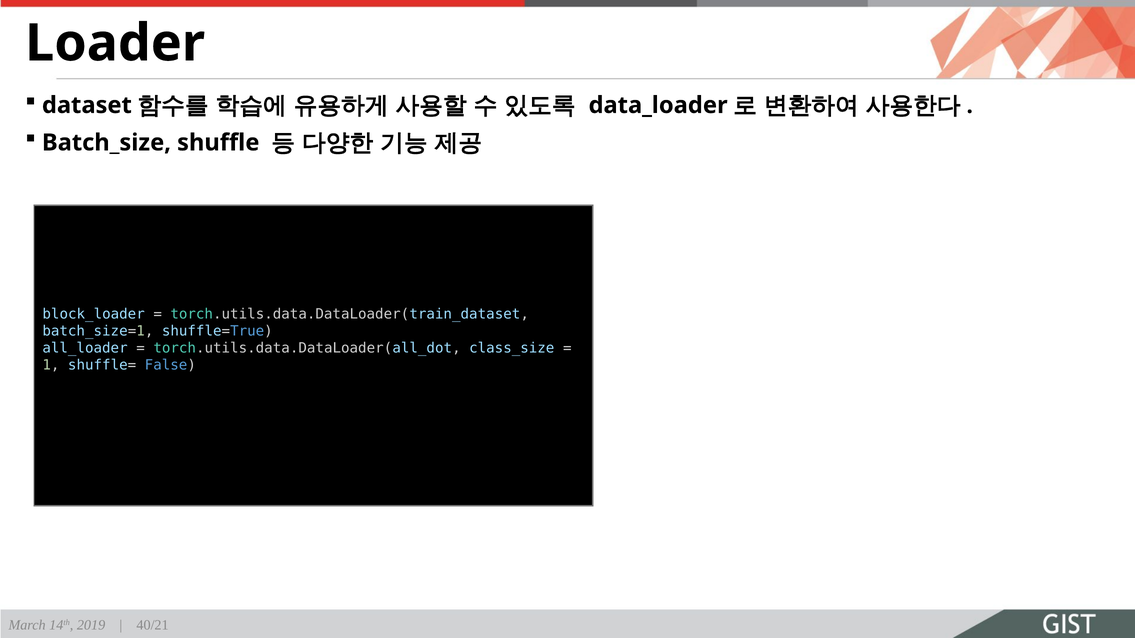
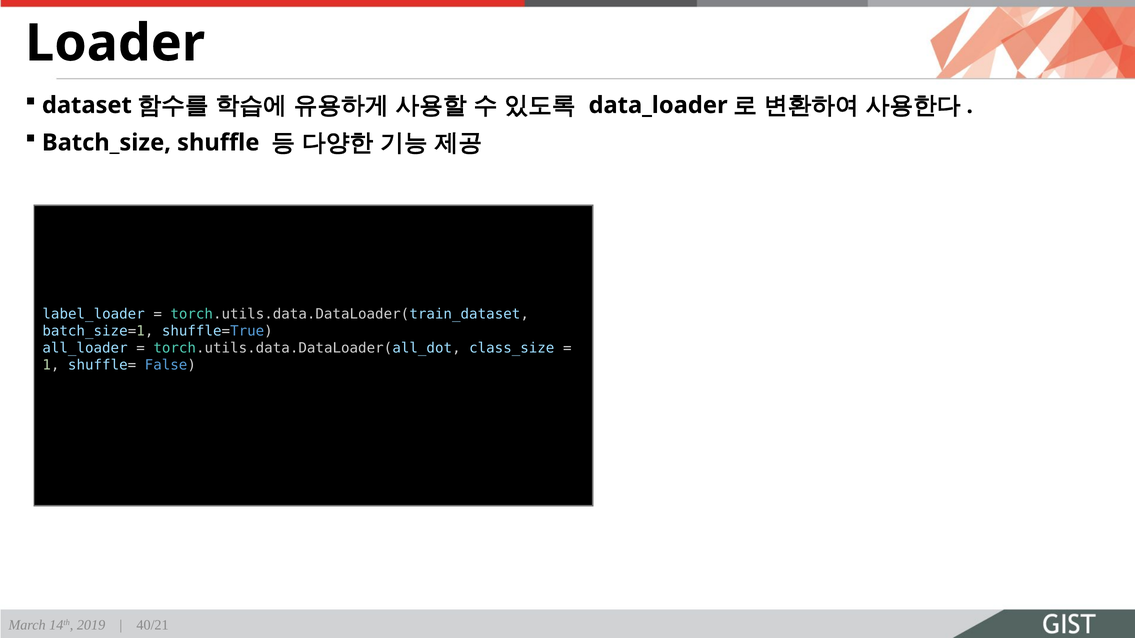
block_loader: block_loader -> label_loader
